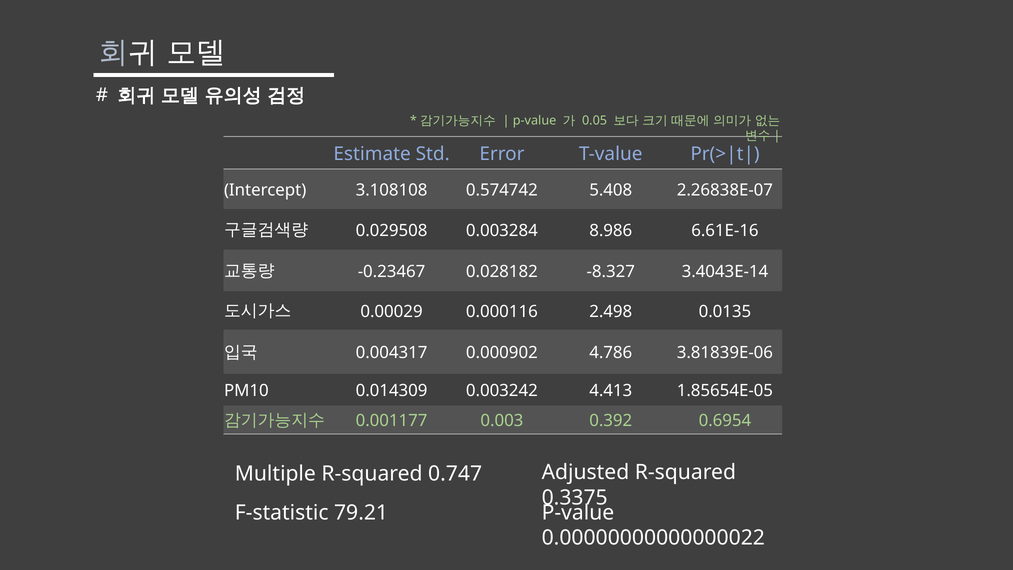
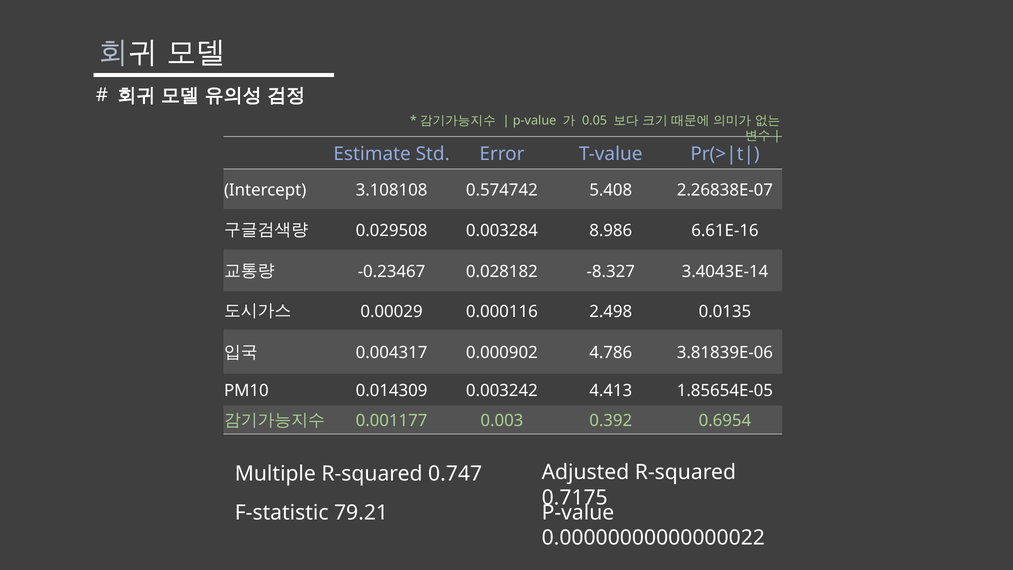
0.3375: 0.3375 -> 0.7175
